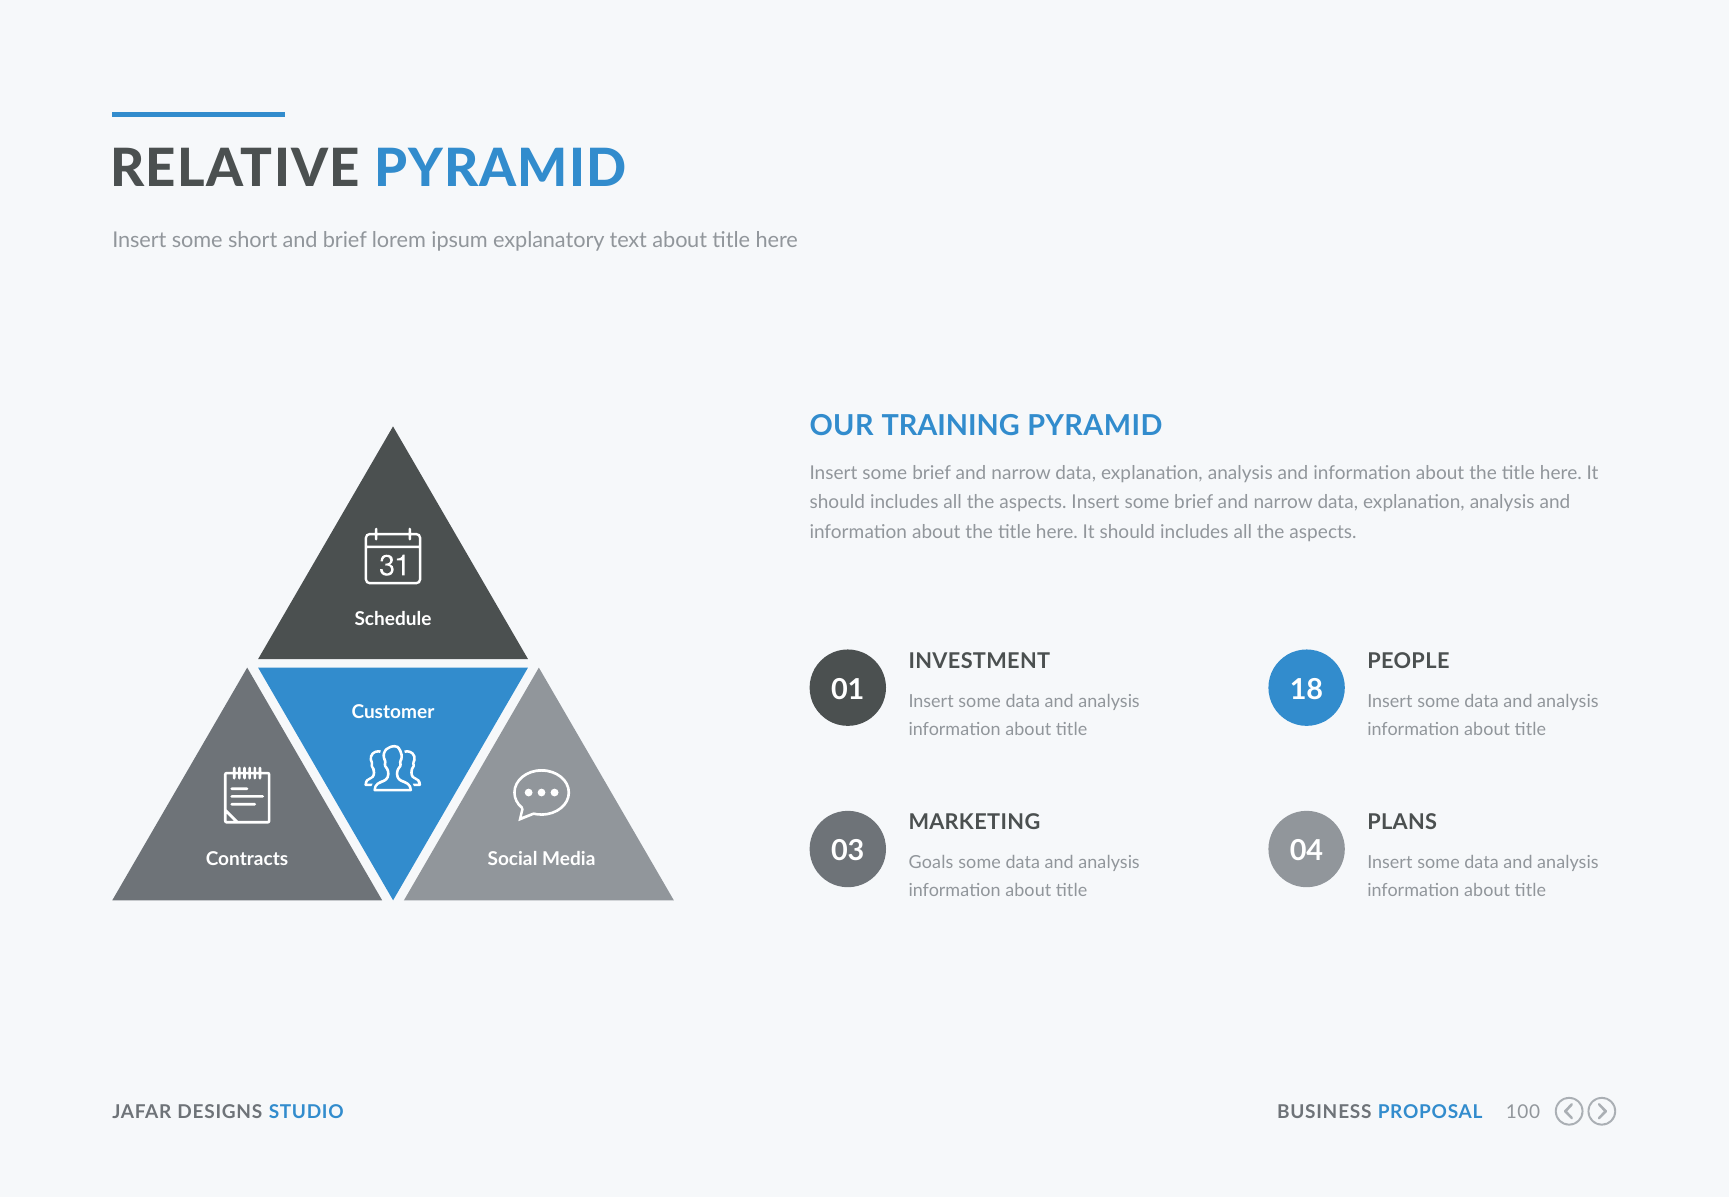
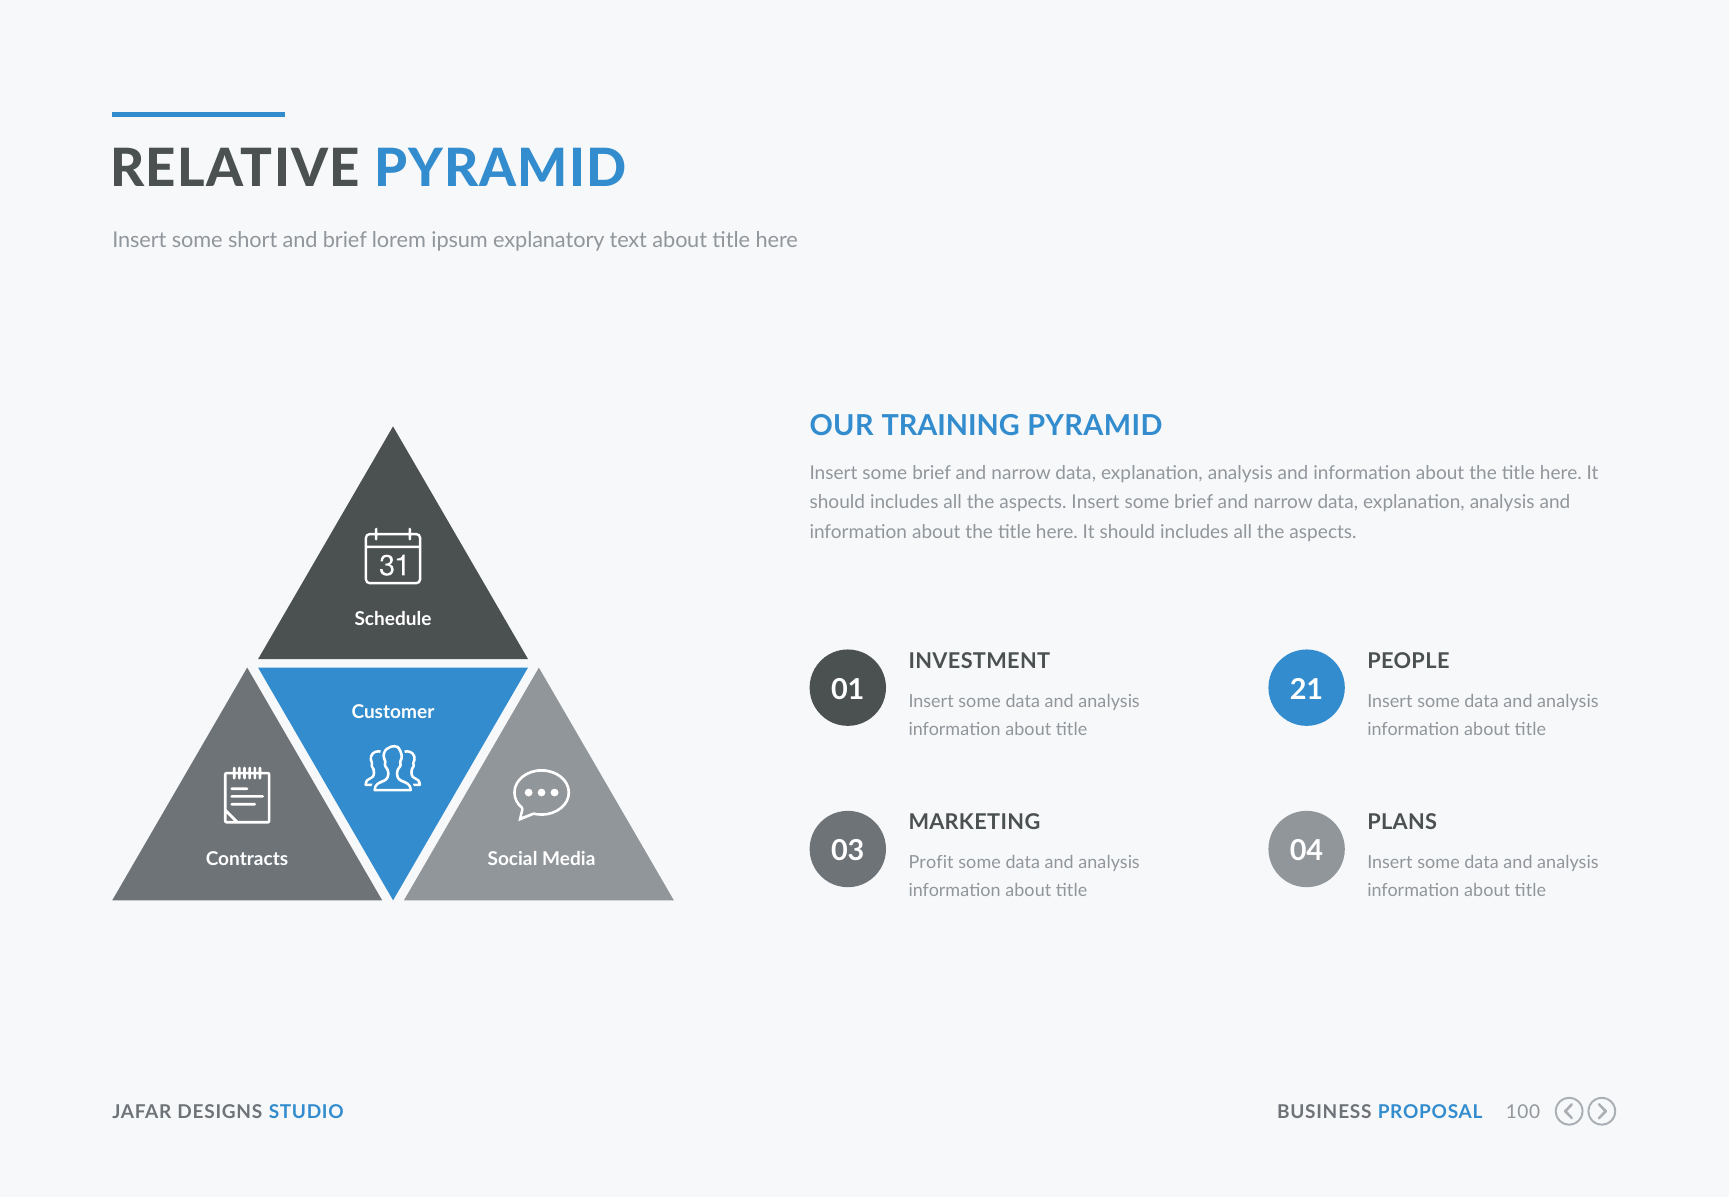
18: 18 -> 21
Goals: Goals -> Profit
